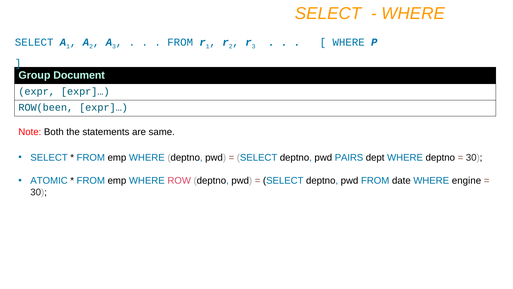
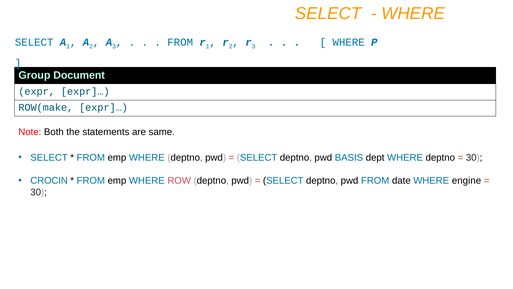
ROW(been: ROW(been -> ROW(make
PAIRS: PAIRS -> BASIS
ATOMIC: ATOMIC -> CROCIN
